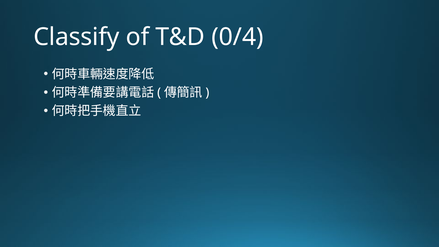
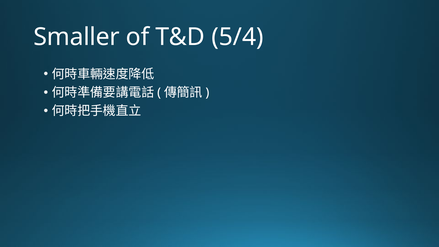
Classify: Classify -> Smaller
0/4: 0/4 -> 5/4
